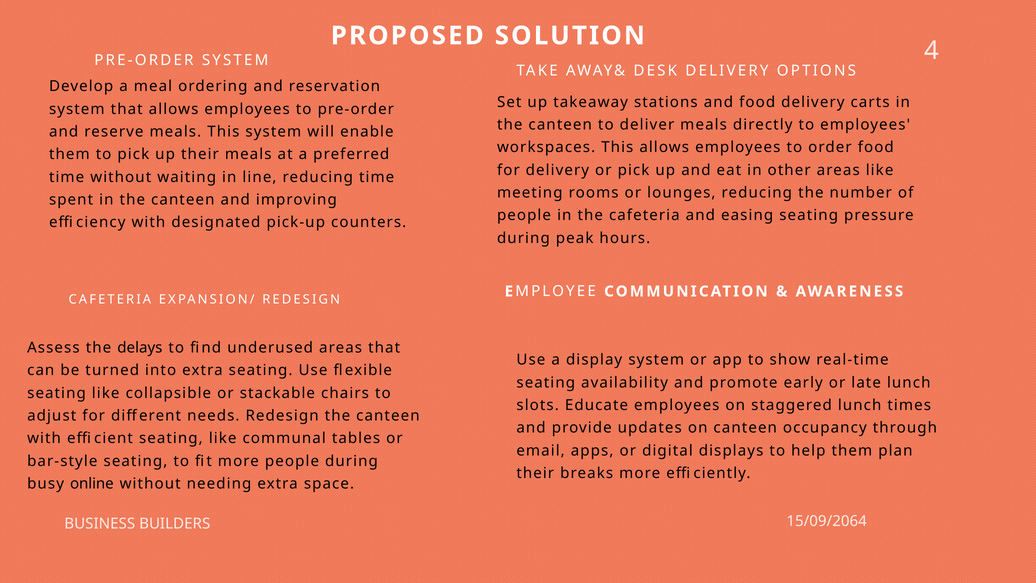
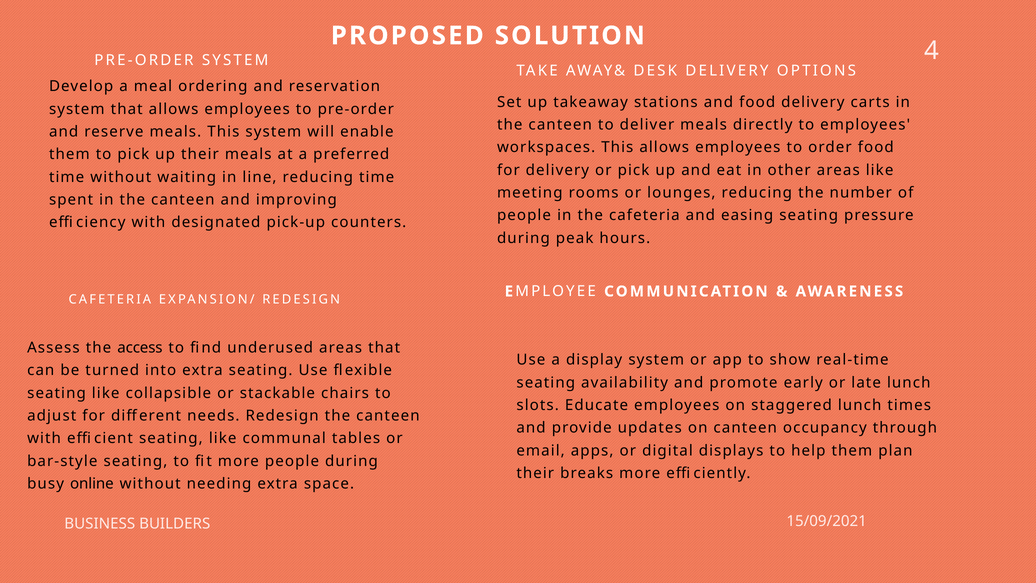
delays: delays -> access
15/09/2064: 15/09/2064 -> 15/09/2021
